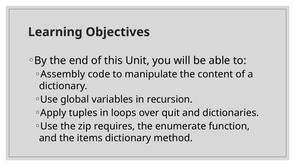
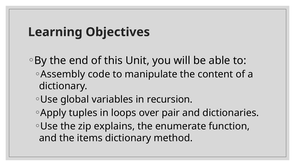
quit: quit -> pair
requires: requires -> explains
